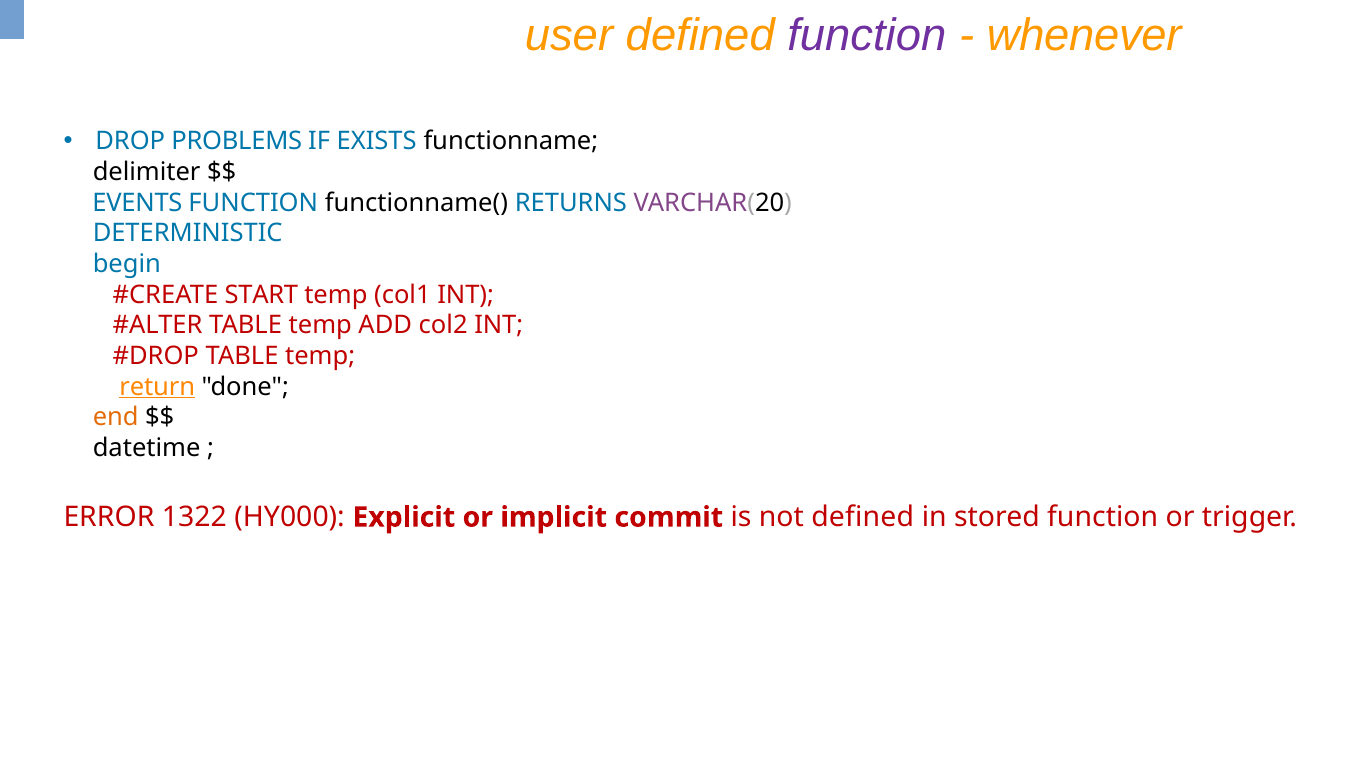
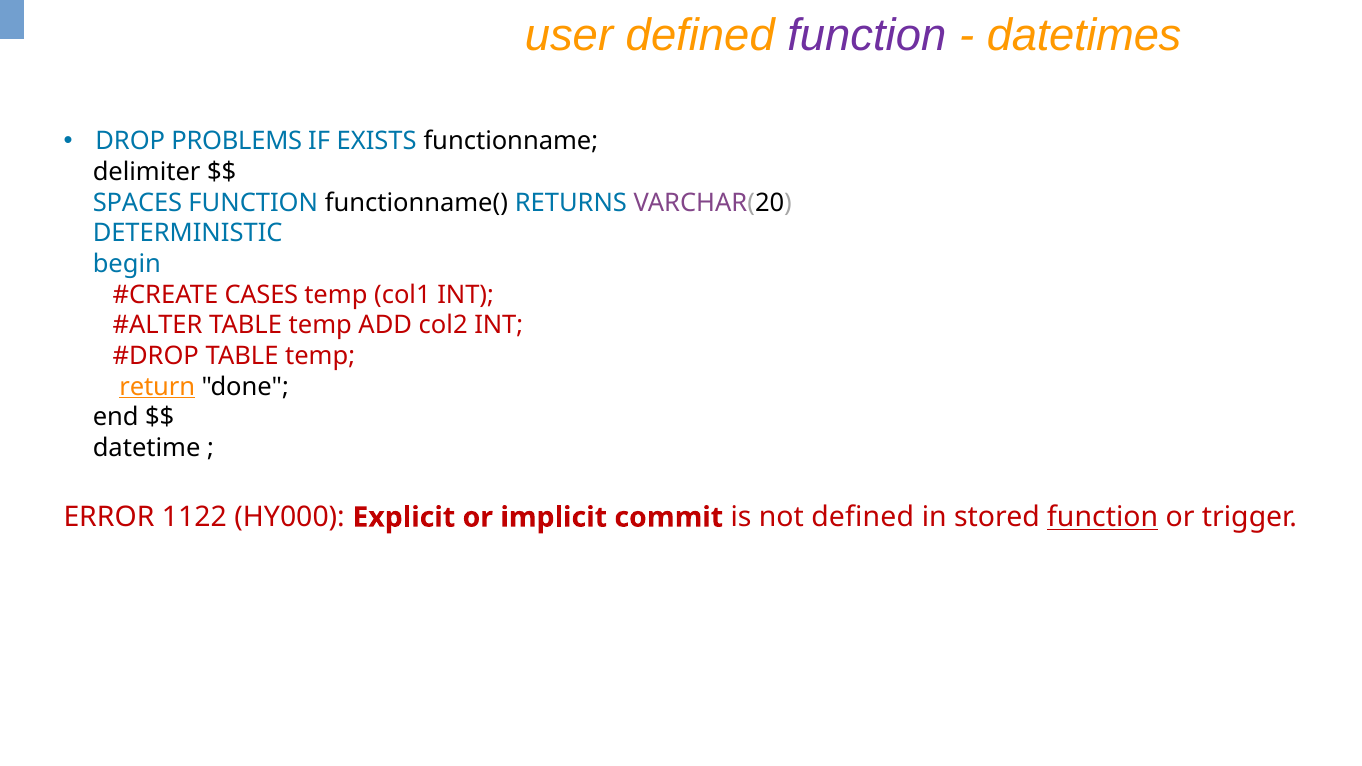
whenever: whenever -> datetimes
EVENTS: EVENTS -> SPACES
START: START -> CASES
end colour: orange -> black
1322: 1322 -> 1122
function at (1103, 517) underline: none -> present
